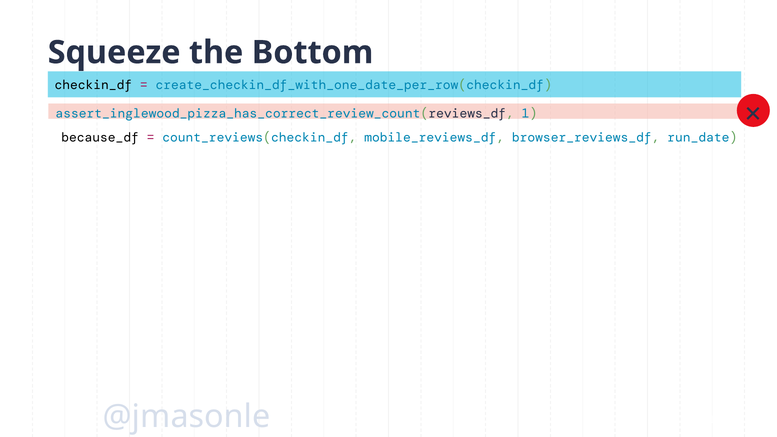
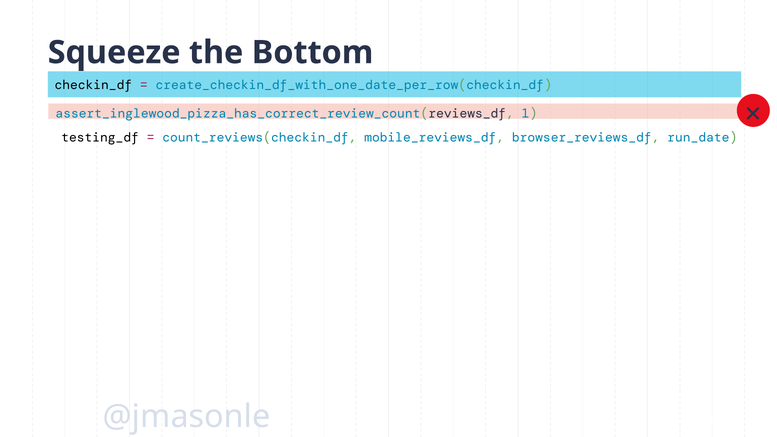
because_df: because_df -> testing_df
